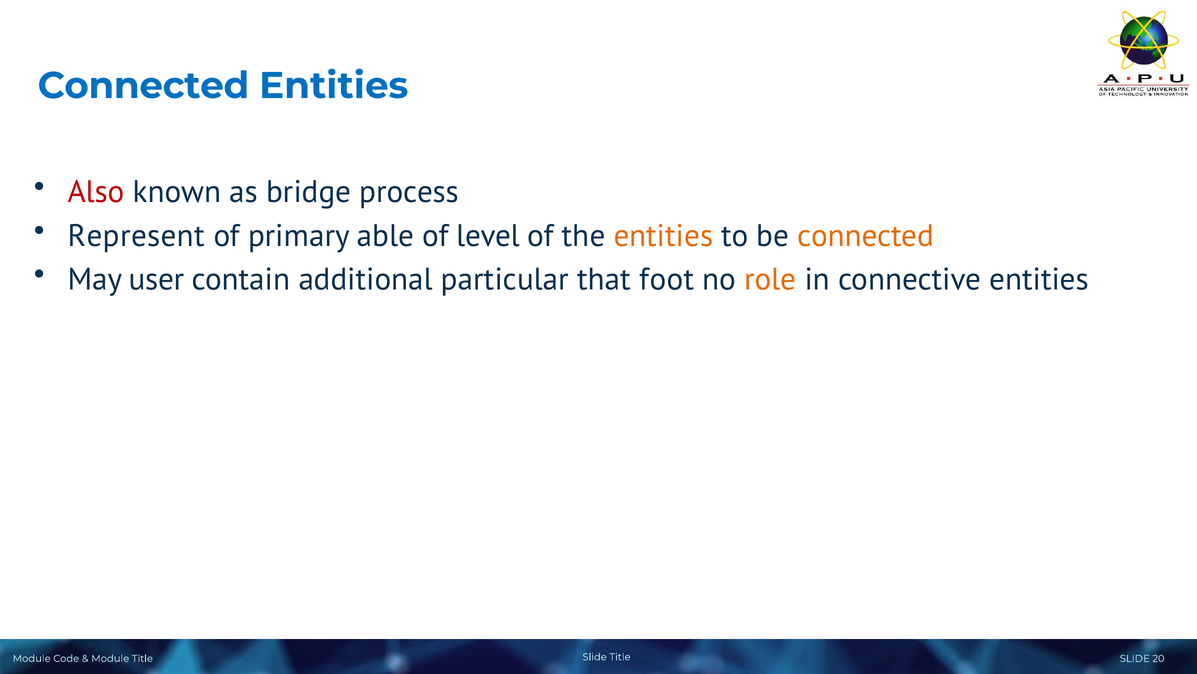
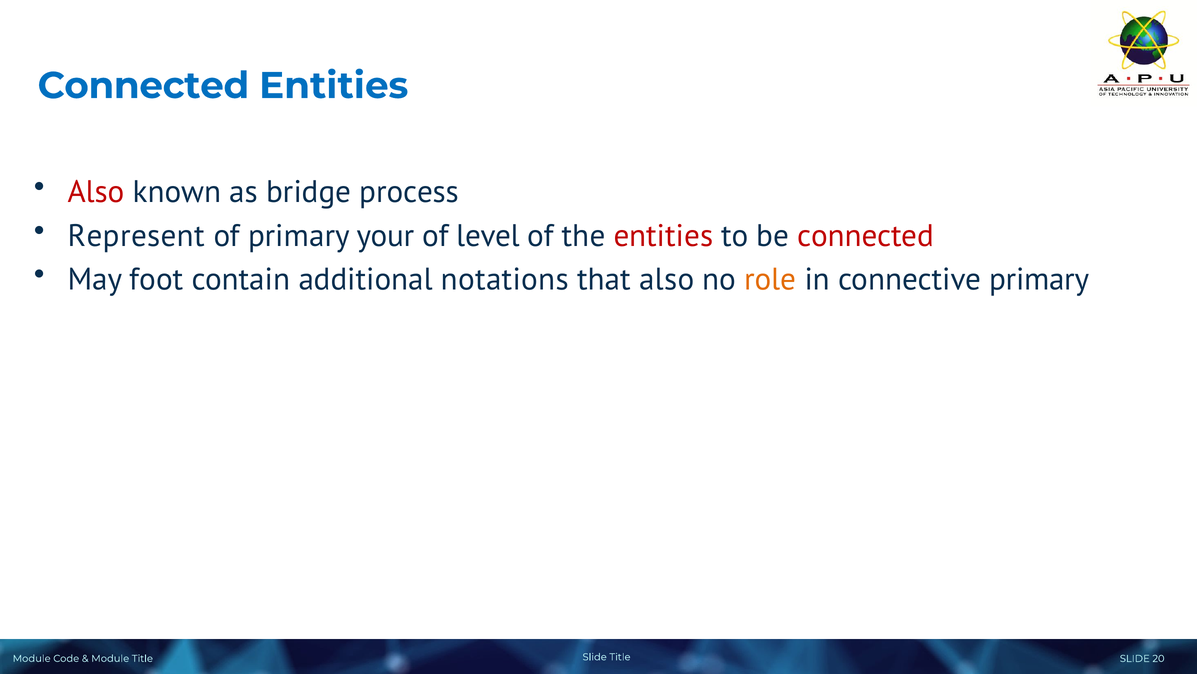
able: able -> your
entities at (663, 236) colour: orange -> red
connected at (866, 236) colour: orange -> red
user: user -> foot
particular: particular -> notations
that foot: foot -> also
connective entities: entities -> primary
